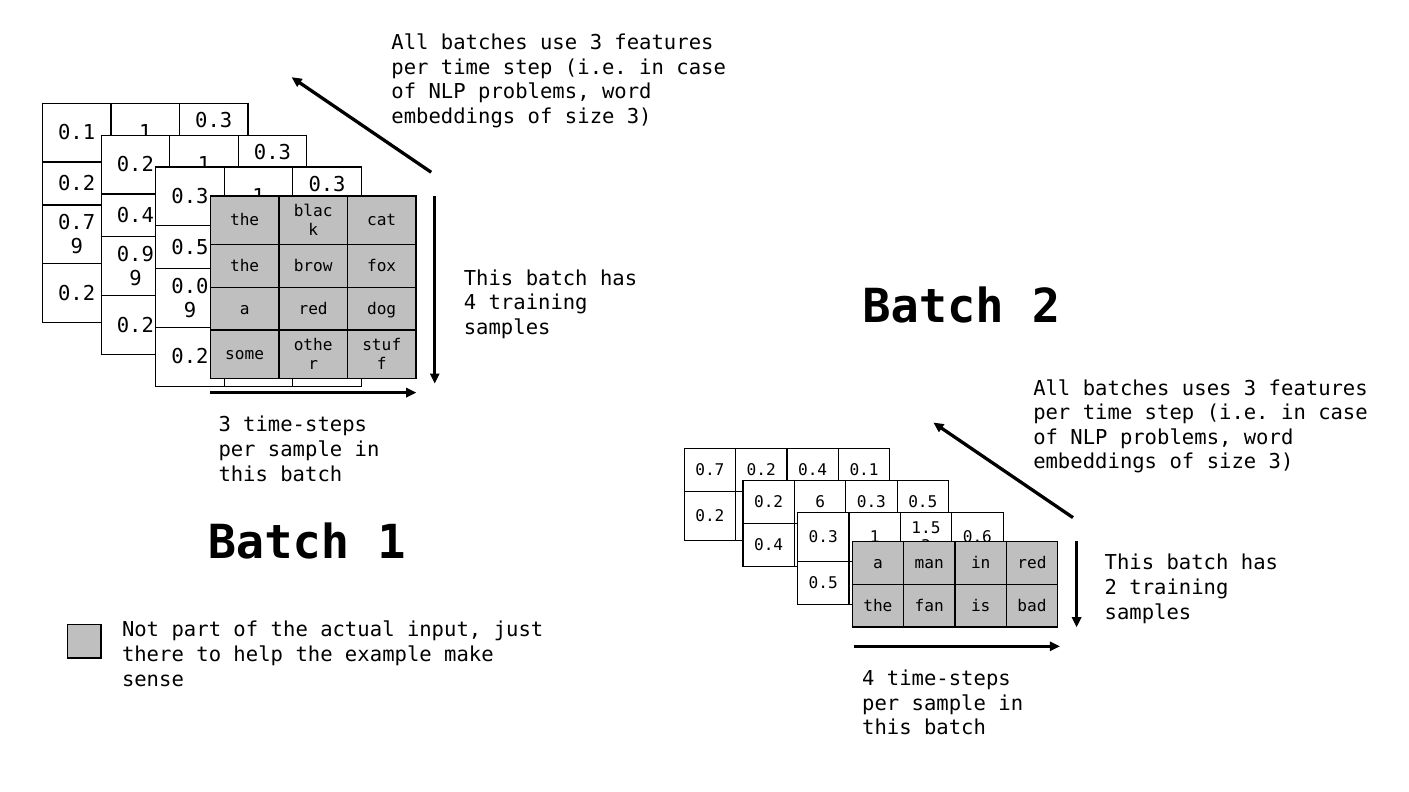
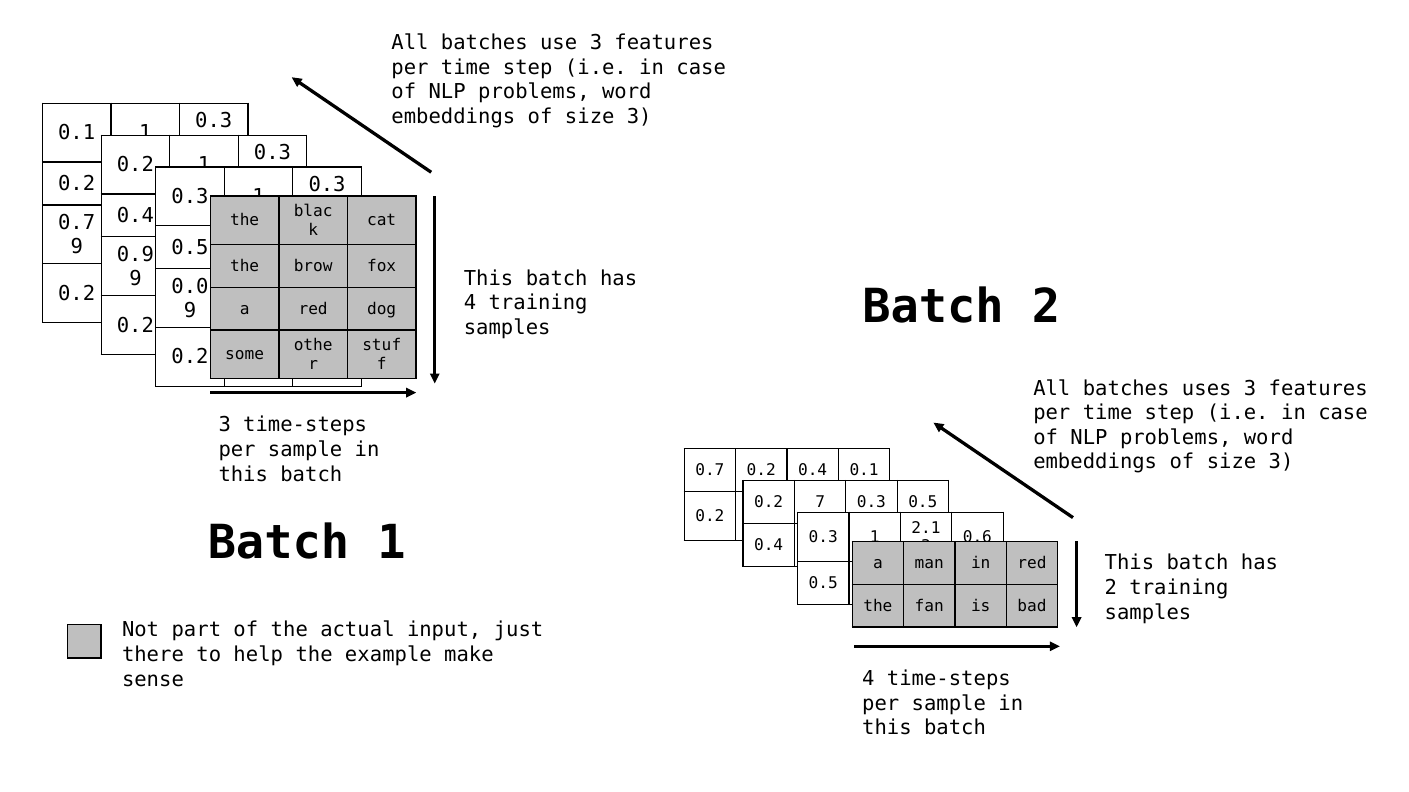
6: 6 -> 7
1.5: 1.5 -> 2.1
